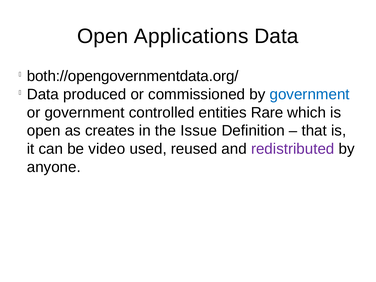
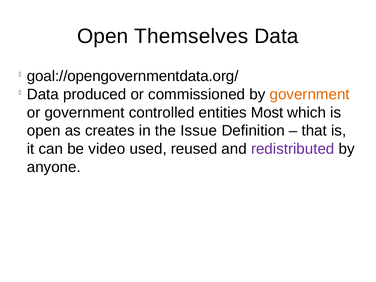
Applications: Applications -> Themselves
both://opengovernmentdata.org/: both://opengovernmentdata.org/ -> goal://opengovernmentdata.org/
government at (310, 94) colour: blue -> orange
Rare: Rare -> Most
